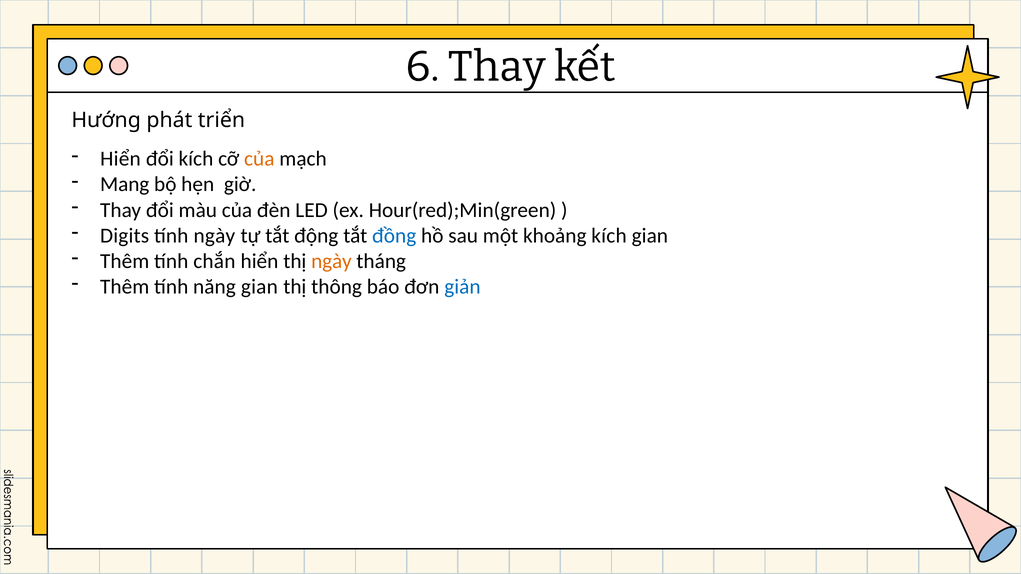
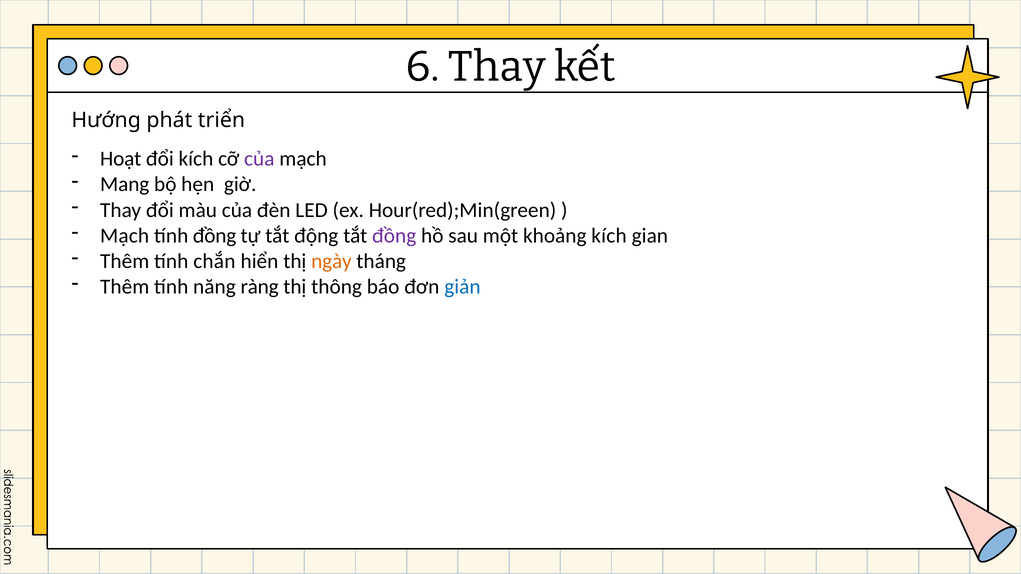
Hiển at (121, 159): Hiển -> Hoạt
của at (259, 159) colour: orange -> purple
Digits at (125, 236): Digits -> Mạch
tính ngày: ngày -> đồng
đồng at (394, 236) colour: blue -> purple
năng gian: gian -> ràng
